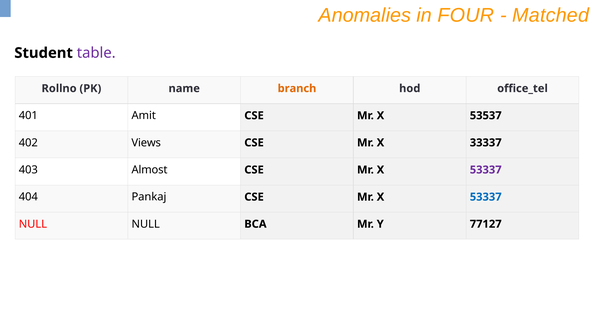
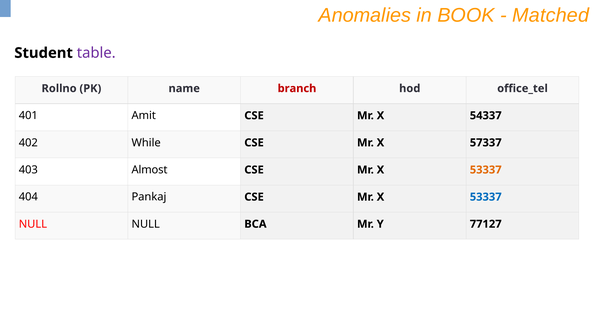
FOUR: FOUR -> BOOK
branch colour: orange -> red
53537: 53537 -> 54337
Views: Views -> While
33337: 33337 -> 57337
53337 at (486, 170) colour: purple -> orange
